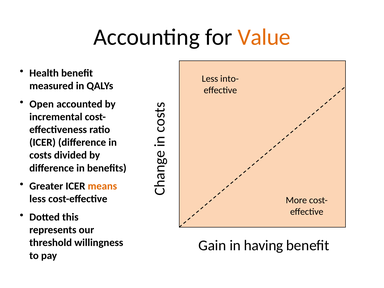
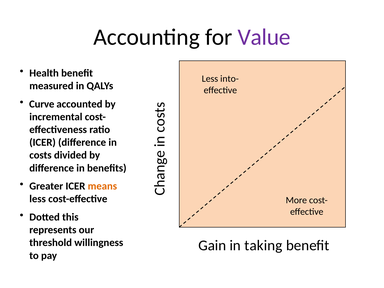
Value colour: orange -> purple
Open: Open -> Curve
having: having -> taking
